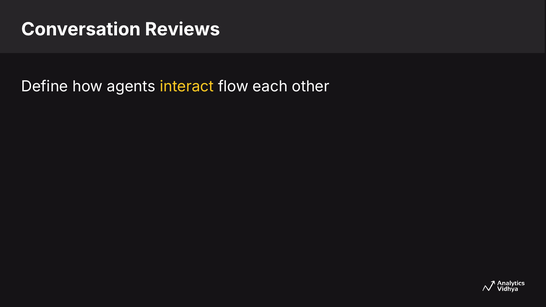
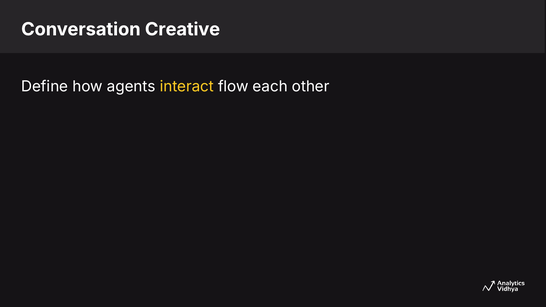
Reviews: Reviews -> Creative
